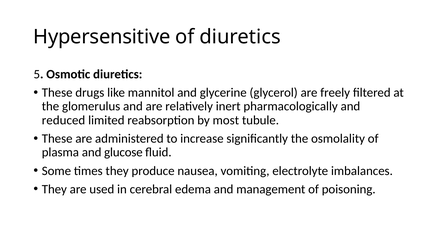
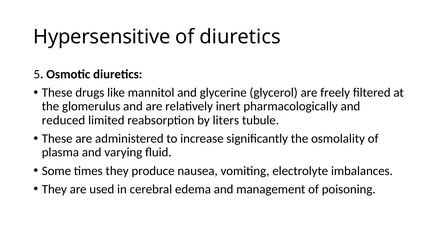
most: most -> liters
glucose: glucose -> varying
